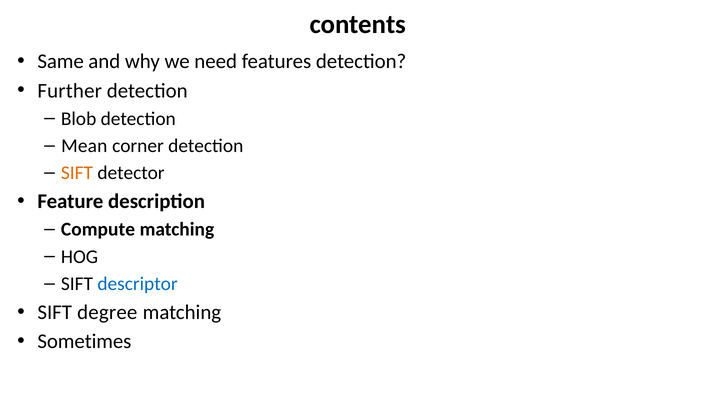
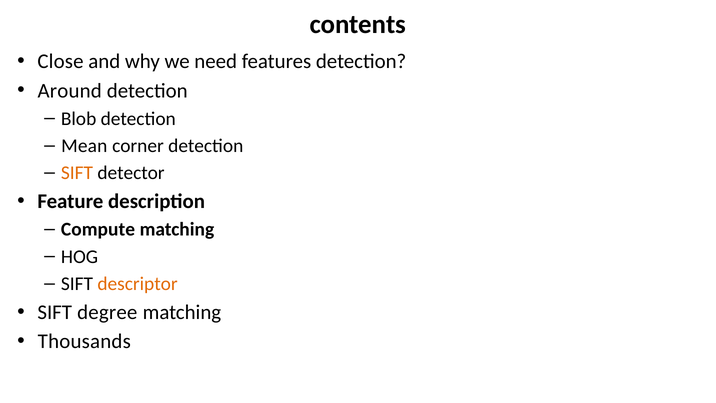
Same: Same -> Close
Further: Further -> Around
descriptor colour: blue -> orange
Sometimes: Sometimes -> Thousands
